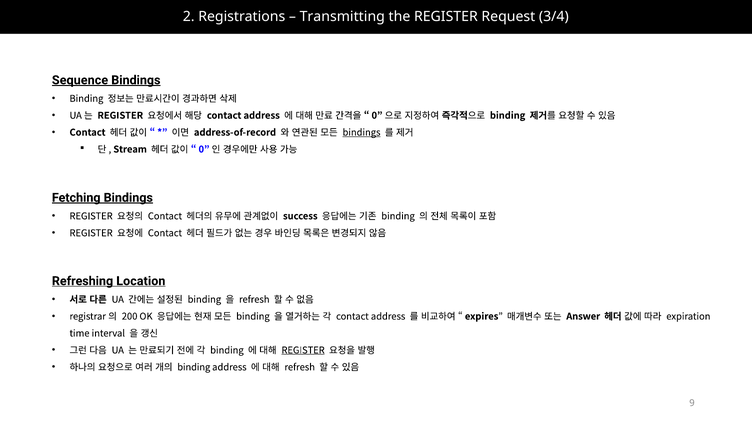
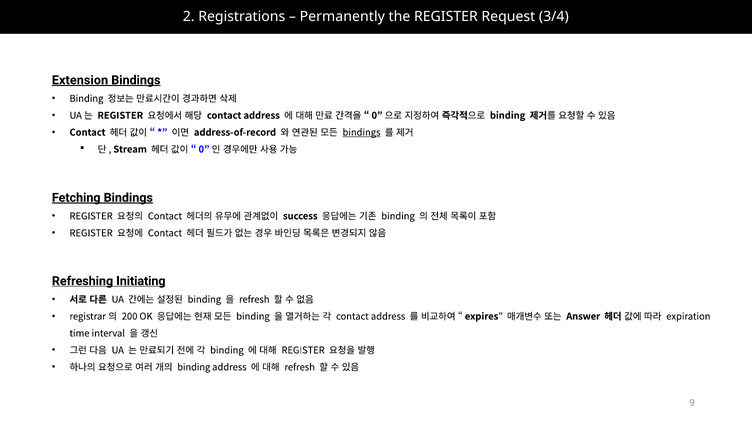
Transmitting: Transmitting -> Permanently
Sequence: Sequence -> Extension
Location: Location -> Initiating
REGISTER at (303, 350) underline: present -> none
